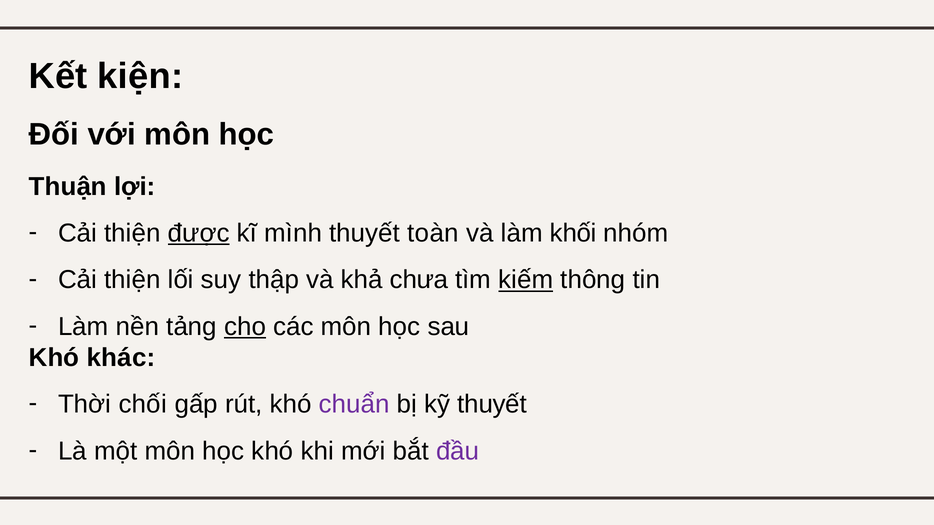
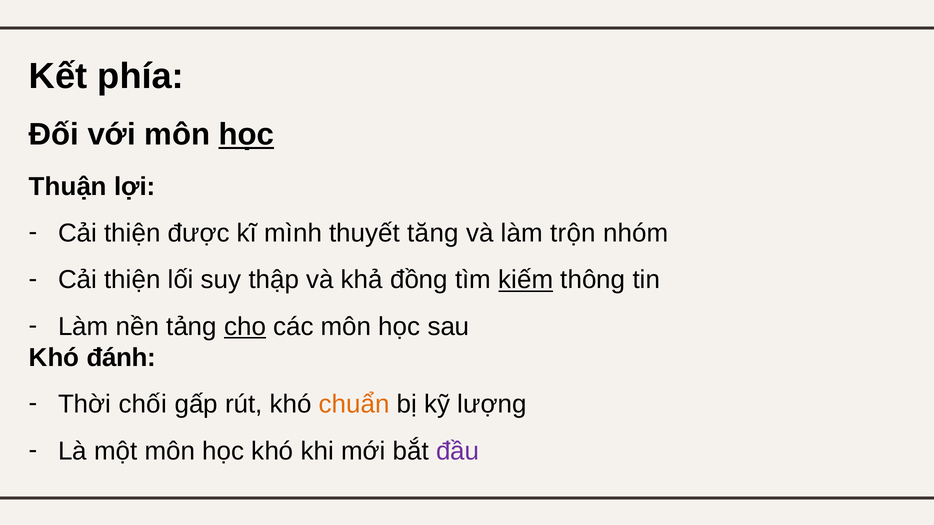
kiện: kiện -> phía
học at (246, 135) underline: none -> present
được underline: present -> none
toàn: toàn -> tăng
khối: khối -> trộn
chưa: chưa -> đồng
khác: khác -> đánh
chuẩn colour: purple -> orange
kỹ thuyết: thuyết -> lượng
